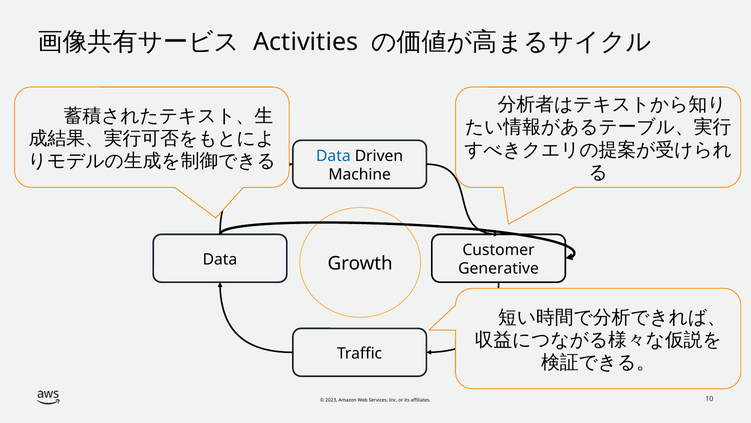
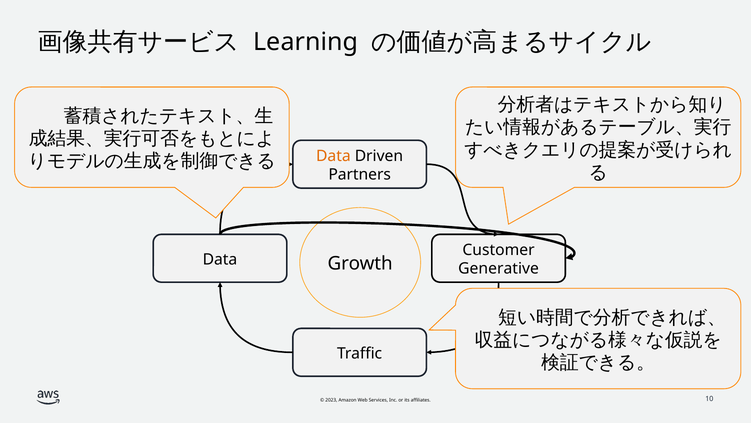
Activities: Activities -> Learning
Data at (333, 156) colour: blue -> orange
Machine: Machine -> Partners
